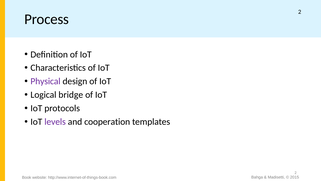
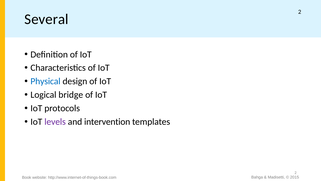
Process: Process -> Several
Physical colour: purple -> blue
cooperation: cooperation -> intervention
